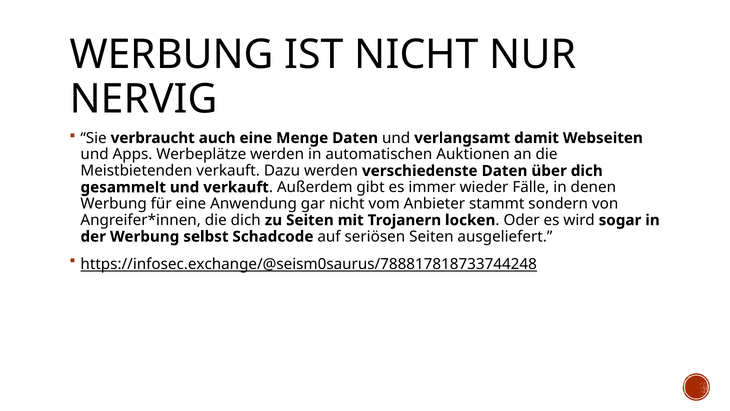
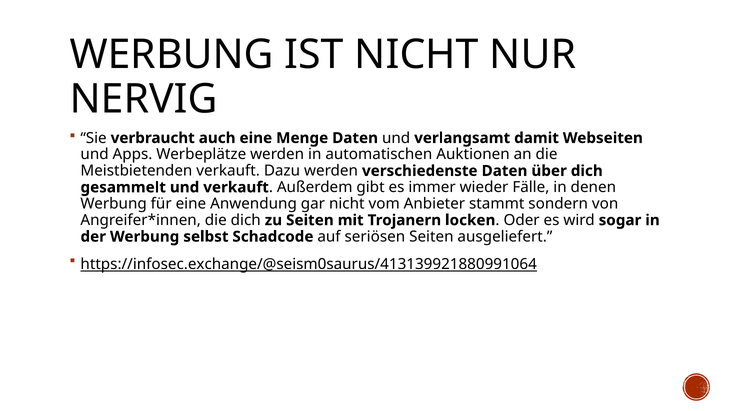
https://infosec.exchange/@seism0saurus/788817818733744248: https://infosec.exchange/@seism0saurus/788817818733744248 -> https://infosec.exchange/@seism0saurus/413139921880991064
